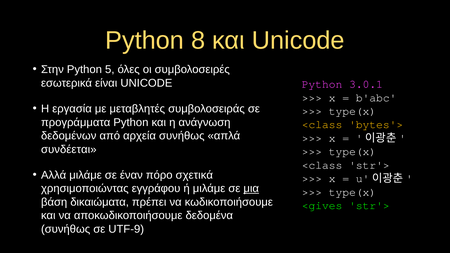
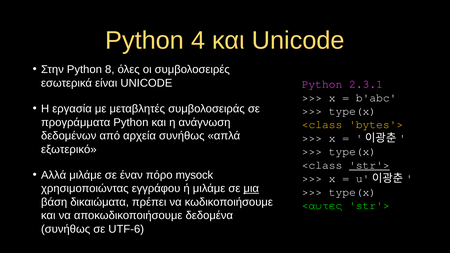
8: 8 -> 4
5: 5 -> 8
3.0.1: 3.0.1 -> 2.3.1
συνδέεται: συνδέεται -> εξωτερικό
str'> at (369, 165) underline: none -> present
σχετικά: σχετικά -> mysock
<gives: <gives -> <αυτές
UTF-9: UTF-9 -> UTF-6
